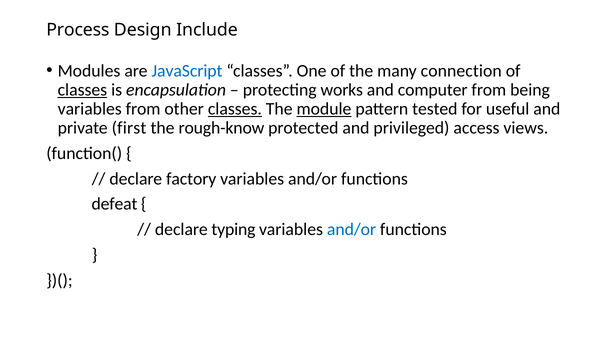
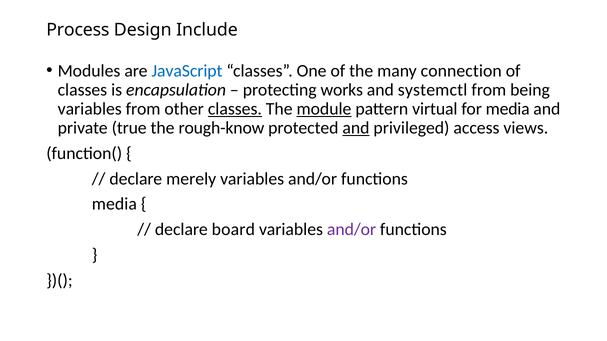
classes at (82, 90) underline: present -> none
computer: computer -> systemctl
tested: tested -> virtual
for useful: useful -> media
first: first -> true
and at (356, 128) underline: none -> present
factory: factory -> merely
defeat at (115, 204): defeat -> media
typing: typing -> board
and/or at (352, 230) colour: blue -> purple
